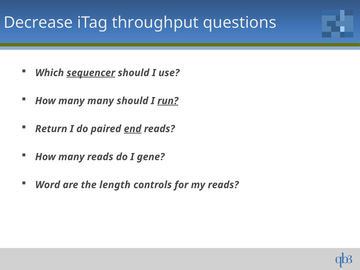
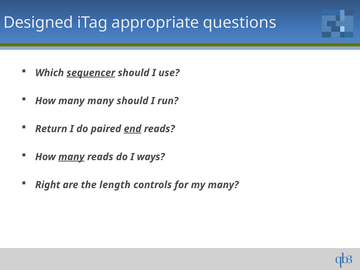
Decrease: Decrease -> Designed
throughput: throughput -> appropriate
run underline: present -> none
many at (71, 157) underline: none -> present
gene: gene -> ways
Word: Word -> Right
my reads: reads -> many
